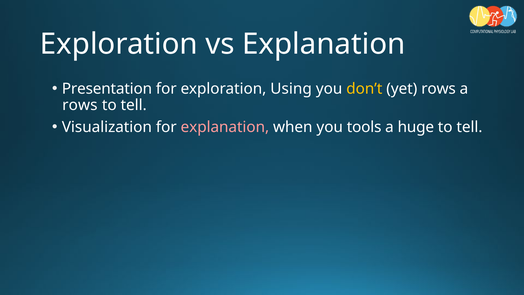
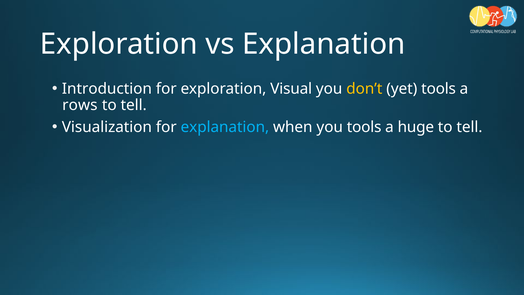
Presentation: Presentation -> Introduction
Using: Using -> Visual
yet rows: rows -> tools
explanation at (225, 127) colour: pink -> light blue
